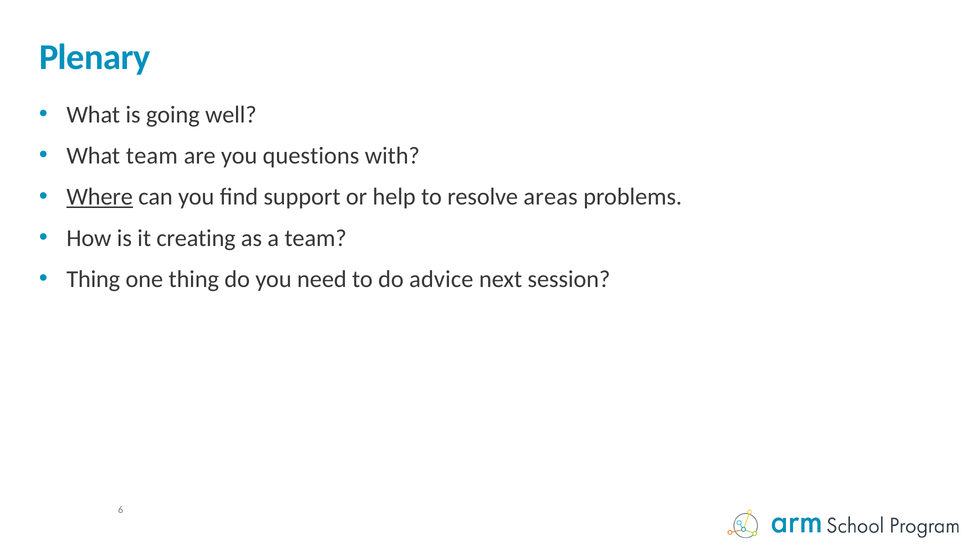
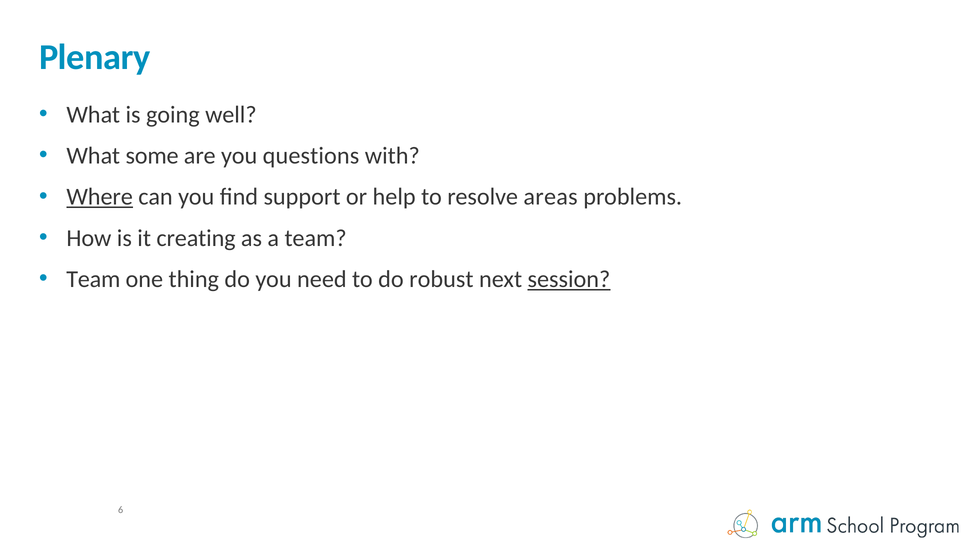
What team: team -> some
Thing at (93, 279): Thing -> Team
advice: advice -> robust
session underline: none -> present
